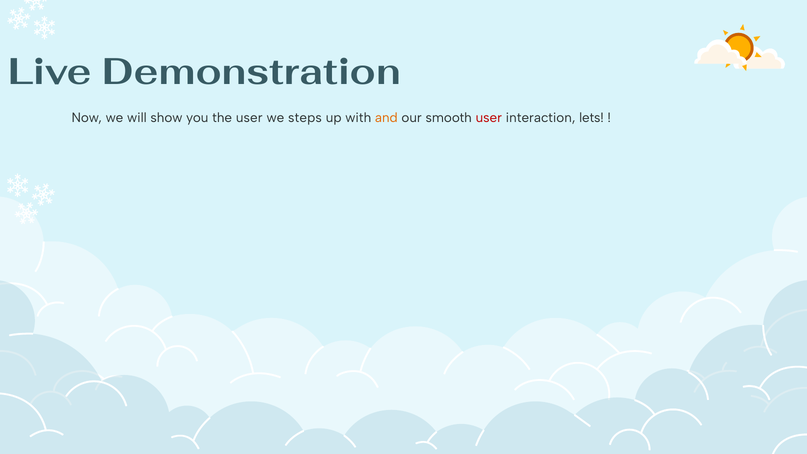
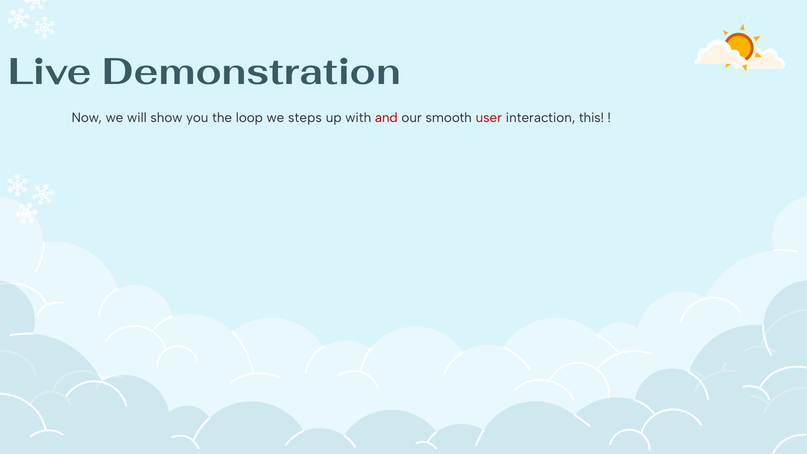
the user: user -> loop
and colour: orange -> red
lets: lets -> this
